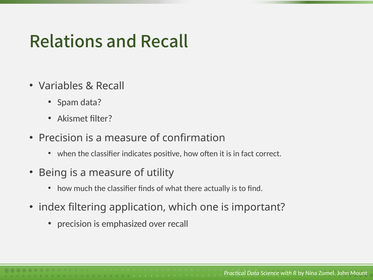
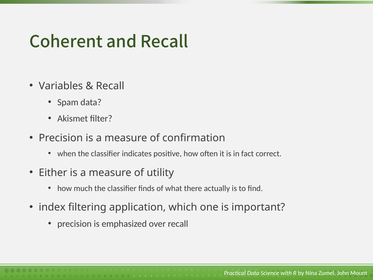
Relations: Relations -> Coherent
Being: Being -> Either
